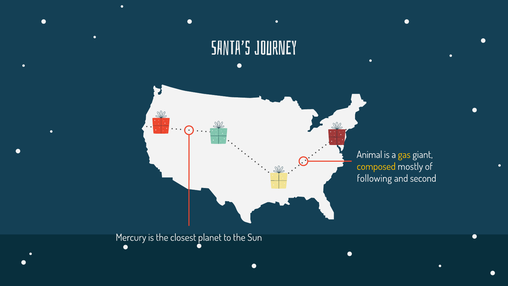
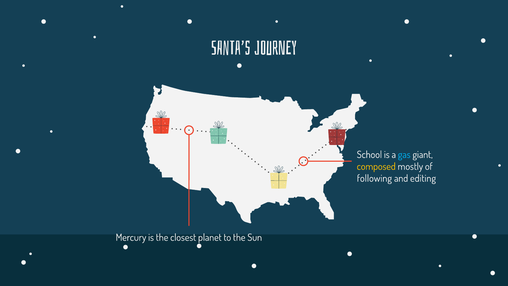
Animal: Animal -> School
gas colour: yellow -> light blue
second: second -> editing
